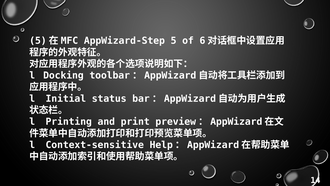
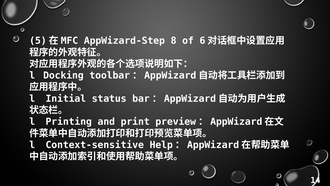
5: 5 -> 8
